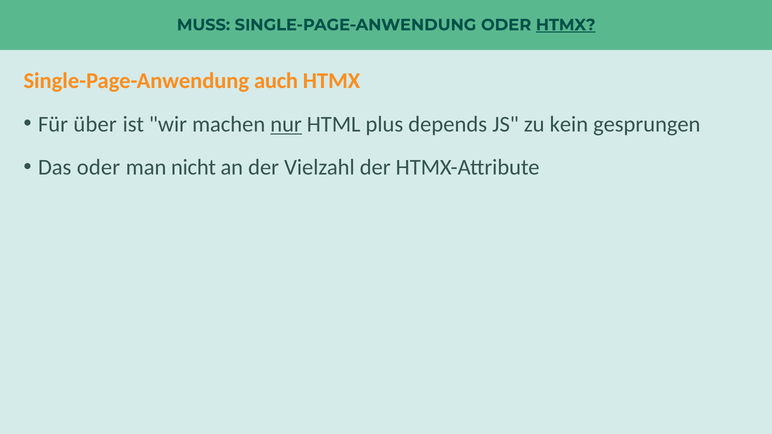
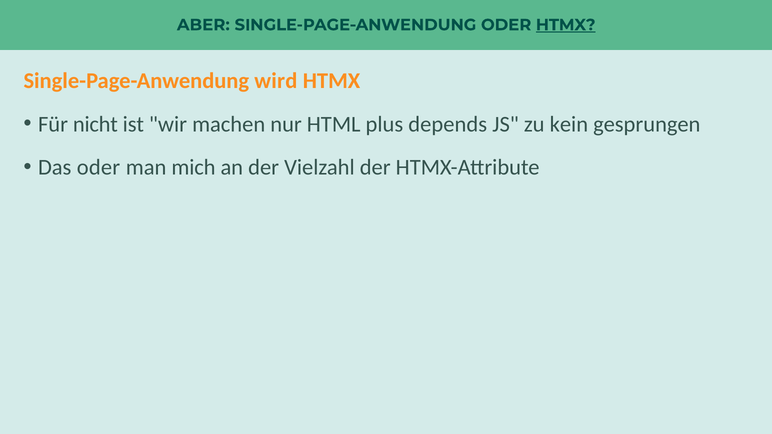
MUSS: MUSS -> ABER
auch: auch -> wird
über: über -> nicht
nur underline: present -> none
nicht: nicht -> mich
